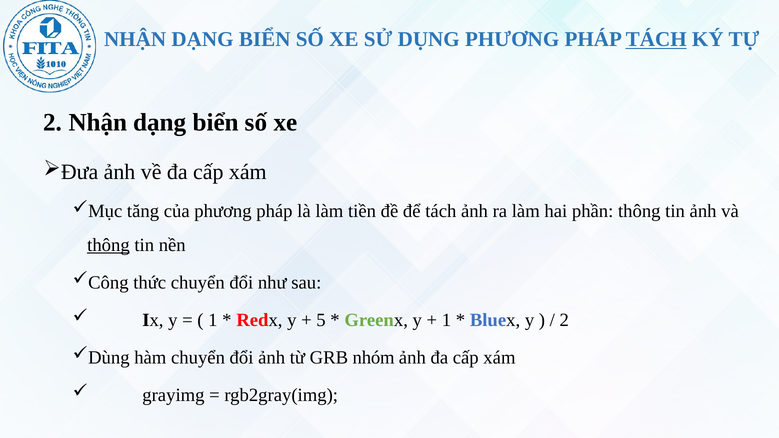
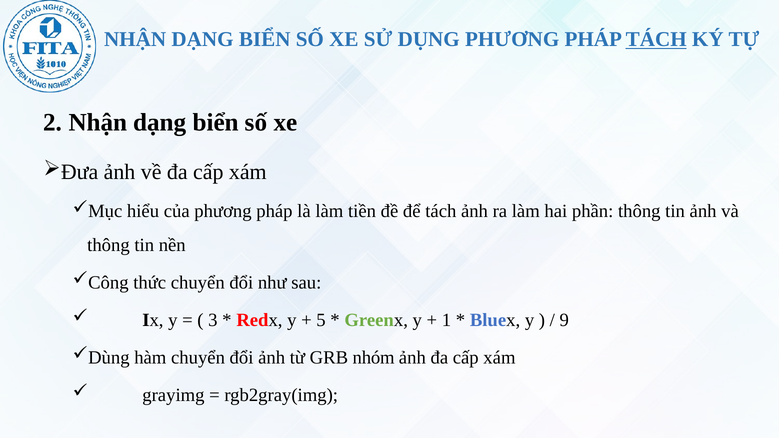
tăng: tăng -> hiểu
thông at (108, 245) underline: present -> none
1 at (213, 320): 1 -> 3
2 at (564, 320): 2 -> 9
